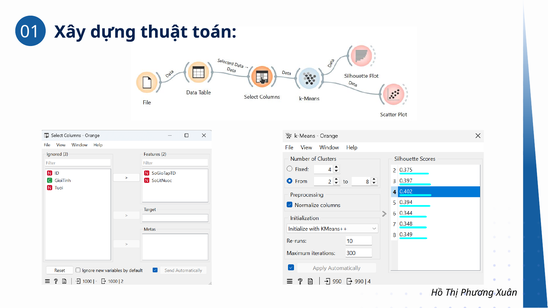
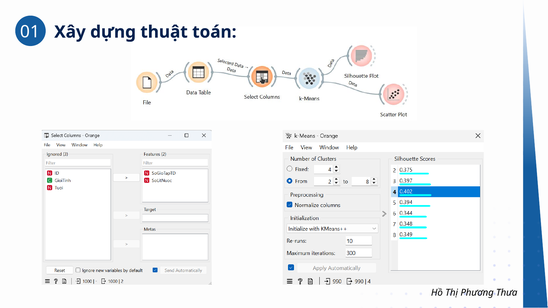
Xuân: Xuân -> Thưa
